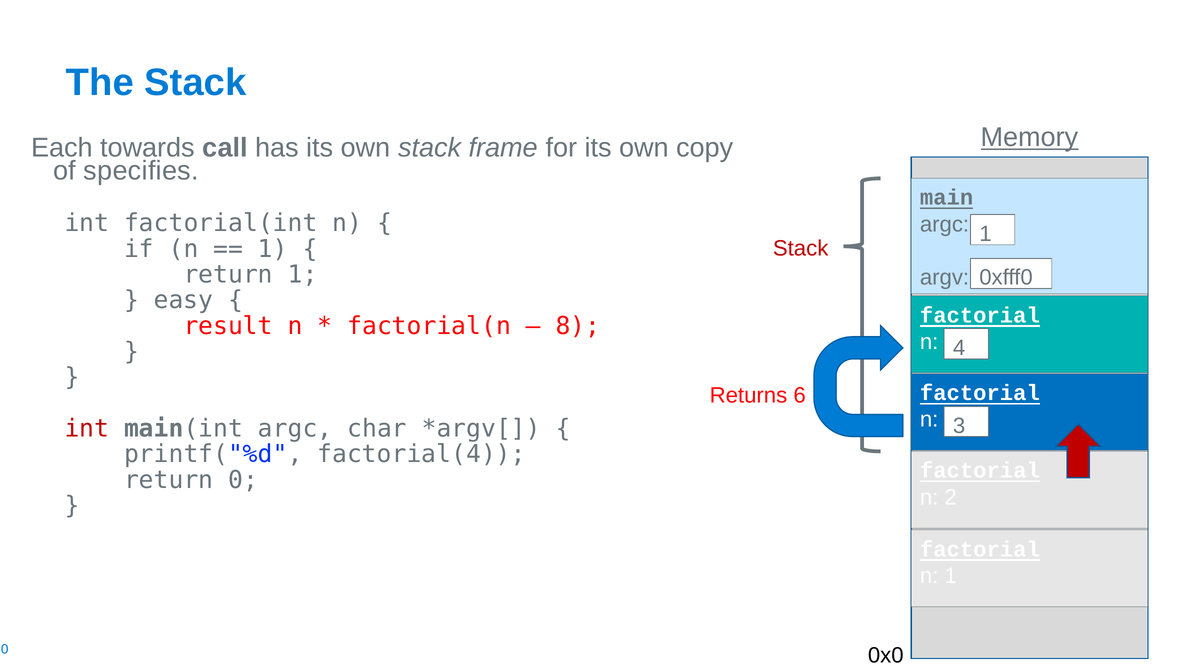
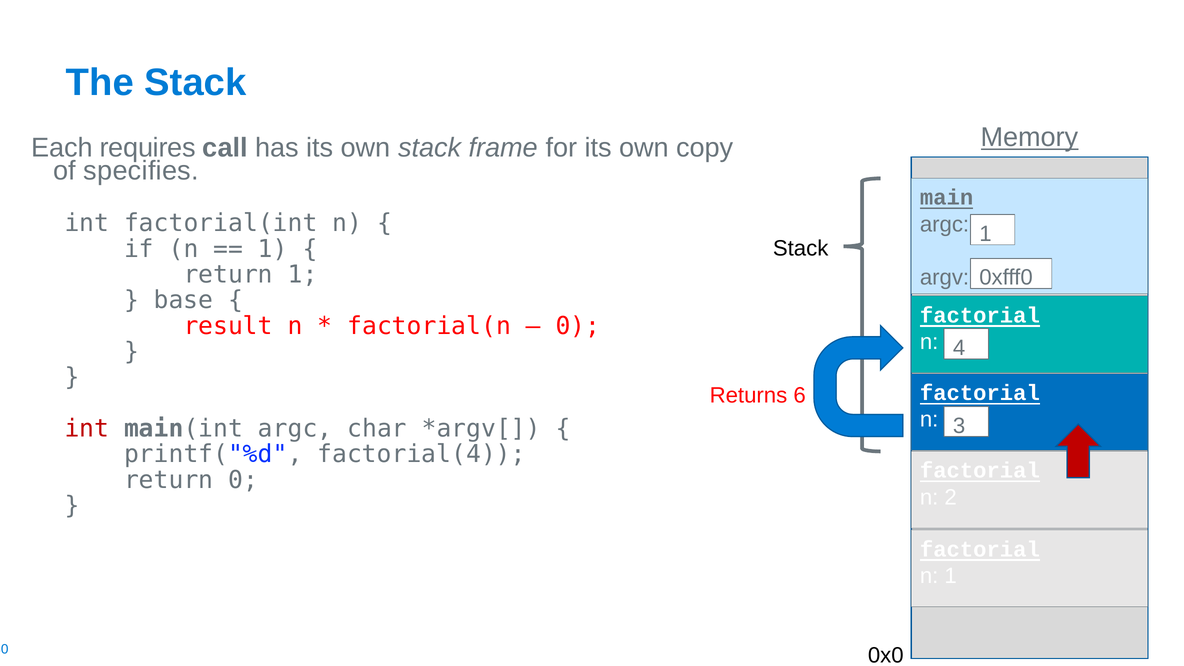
towards: towards -> requires
Stack at (801, 248) colour: red -> black
easy: easy -> base
8 at (578, 326): 8 -> 0
